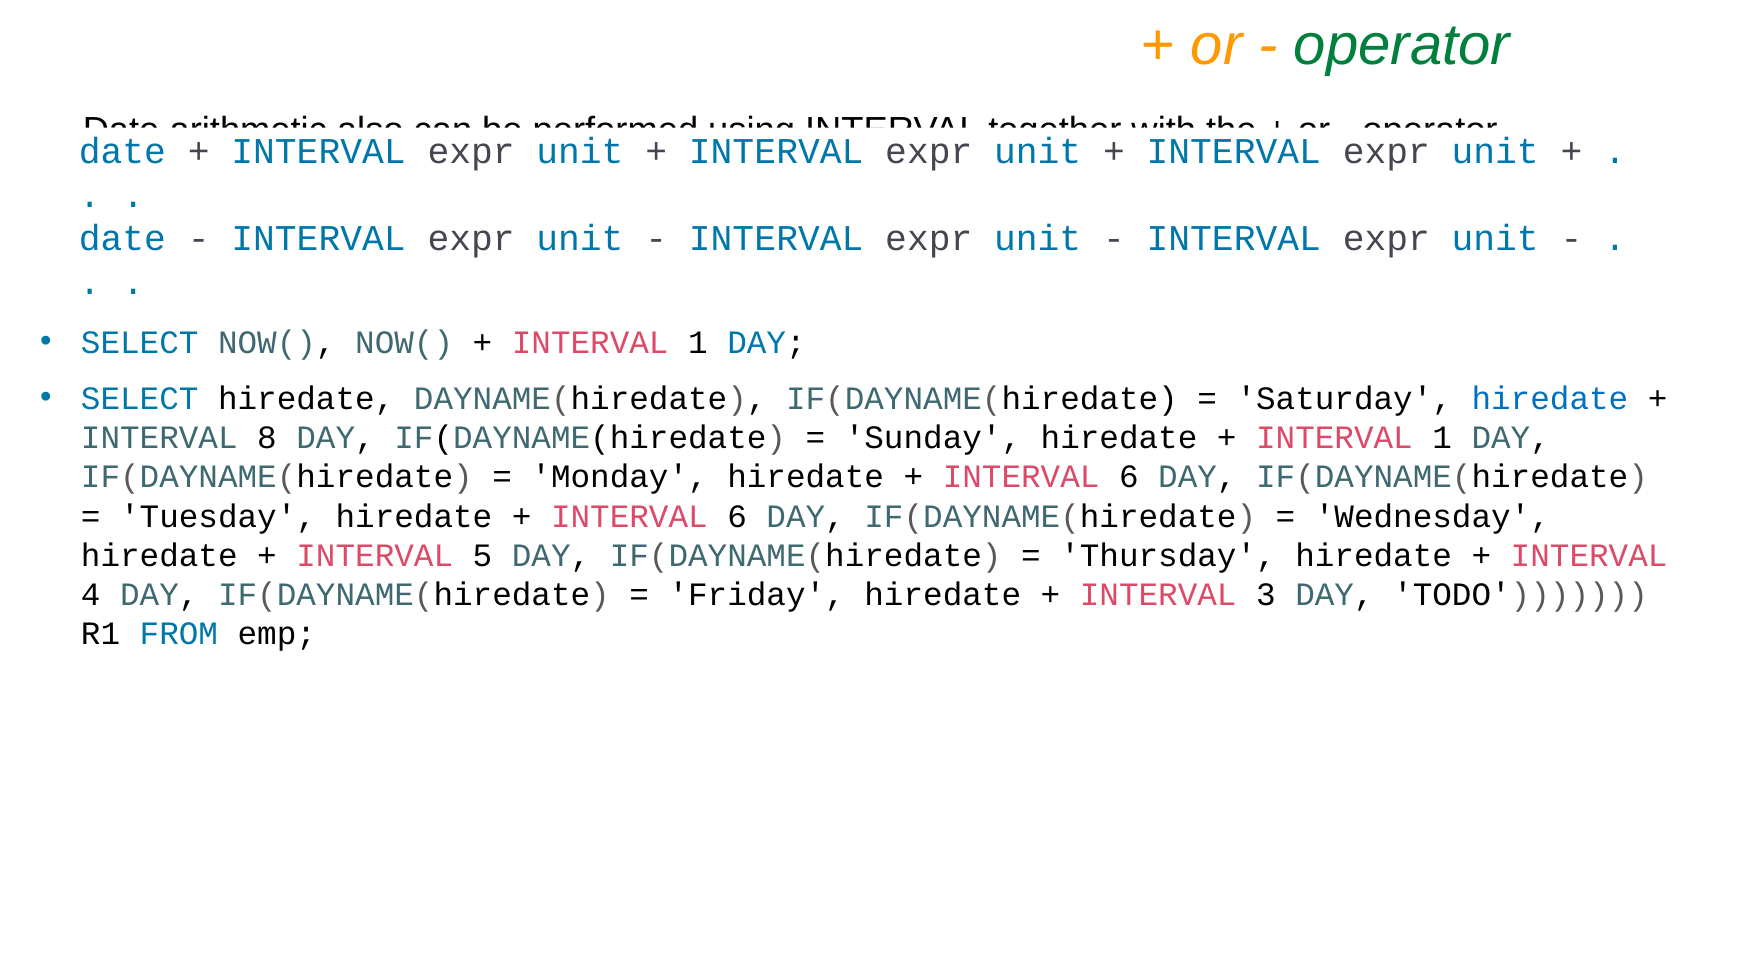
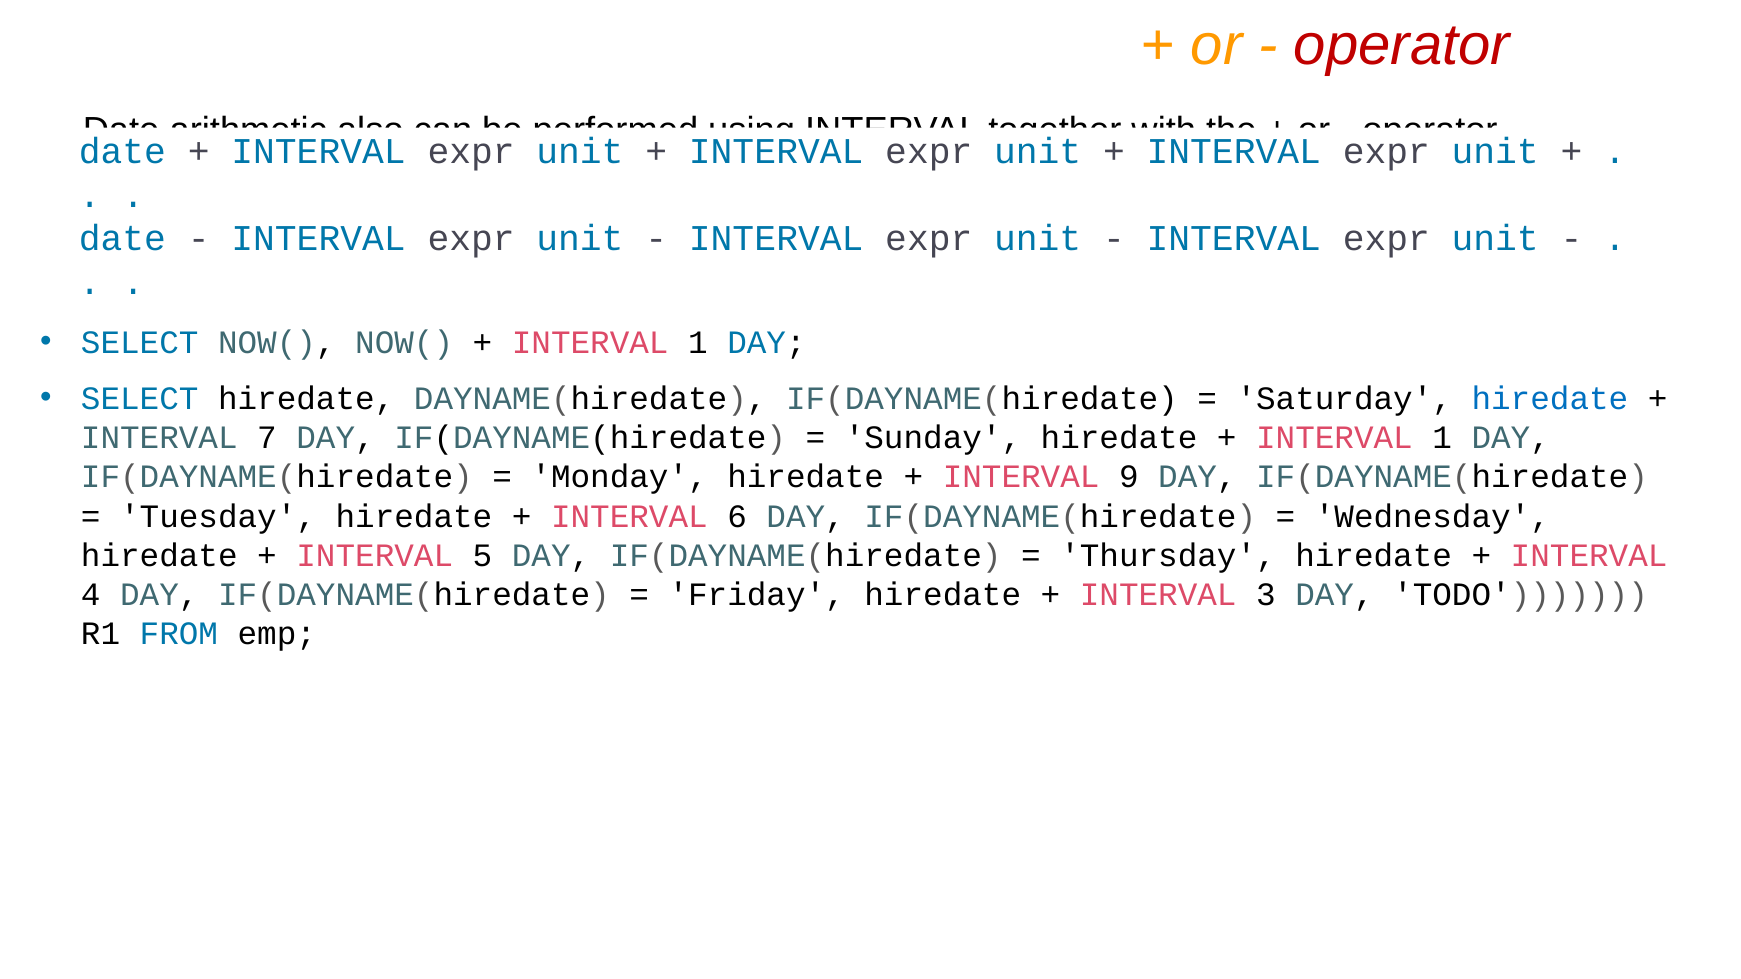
operator at (1402, 45) colour: green -> red
8: 8 -> 7
6 at (1129, 477): 6 -> 9
